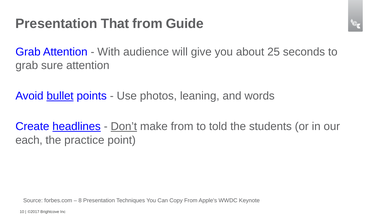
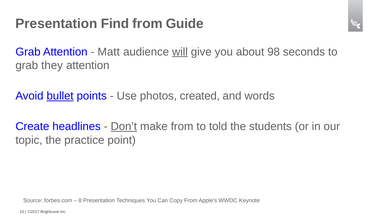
That: That -> Find
With: With -> Matt
will underline: none -> present
25: 25 -> 98
sure: sure -> they
leaning: leaning -> created
headlines underline: present -> none
each: each -> topic
